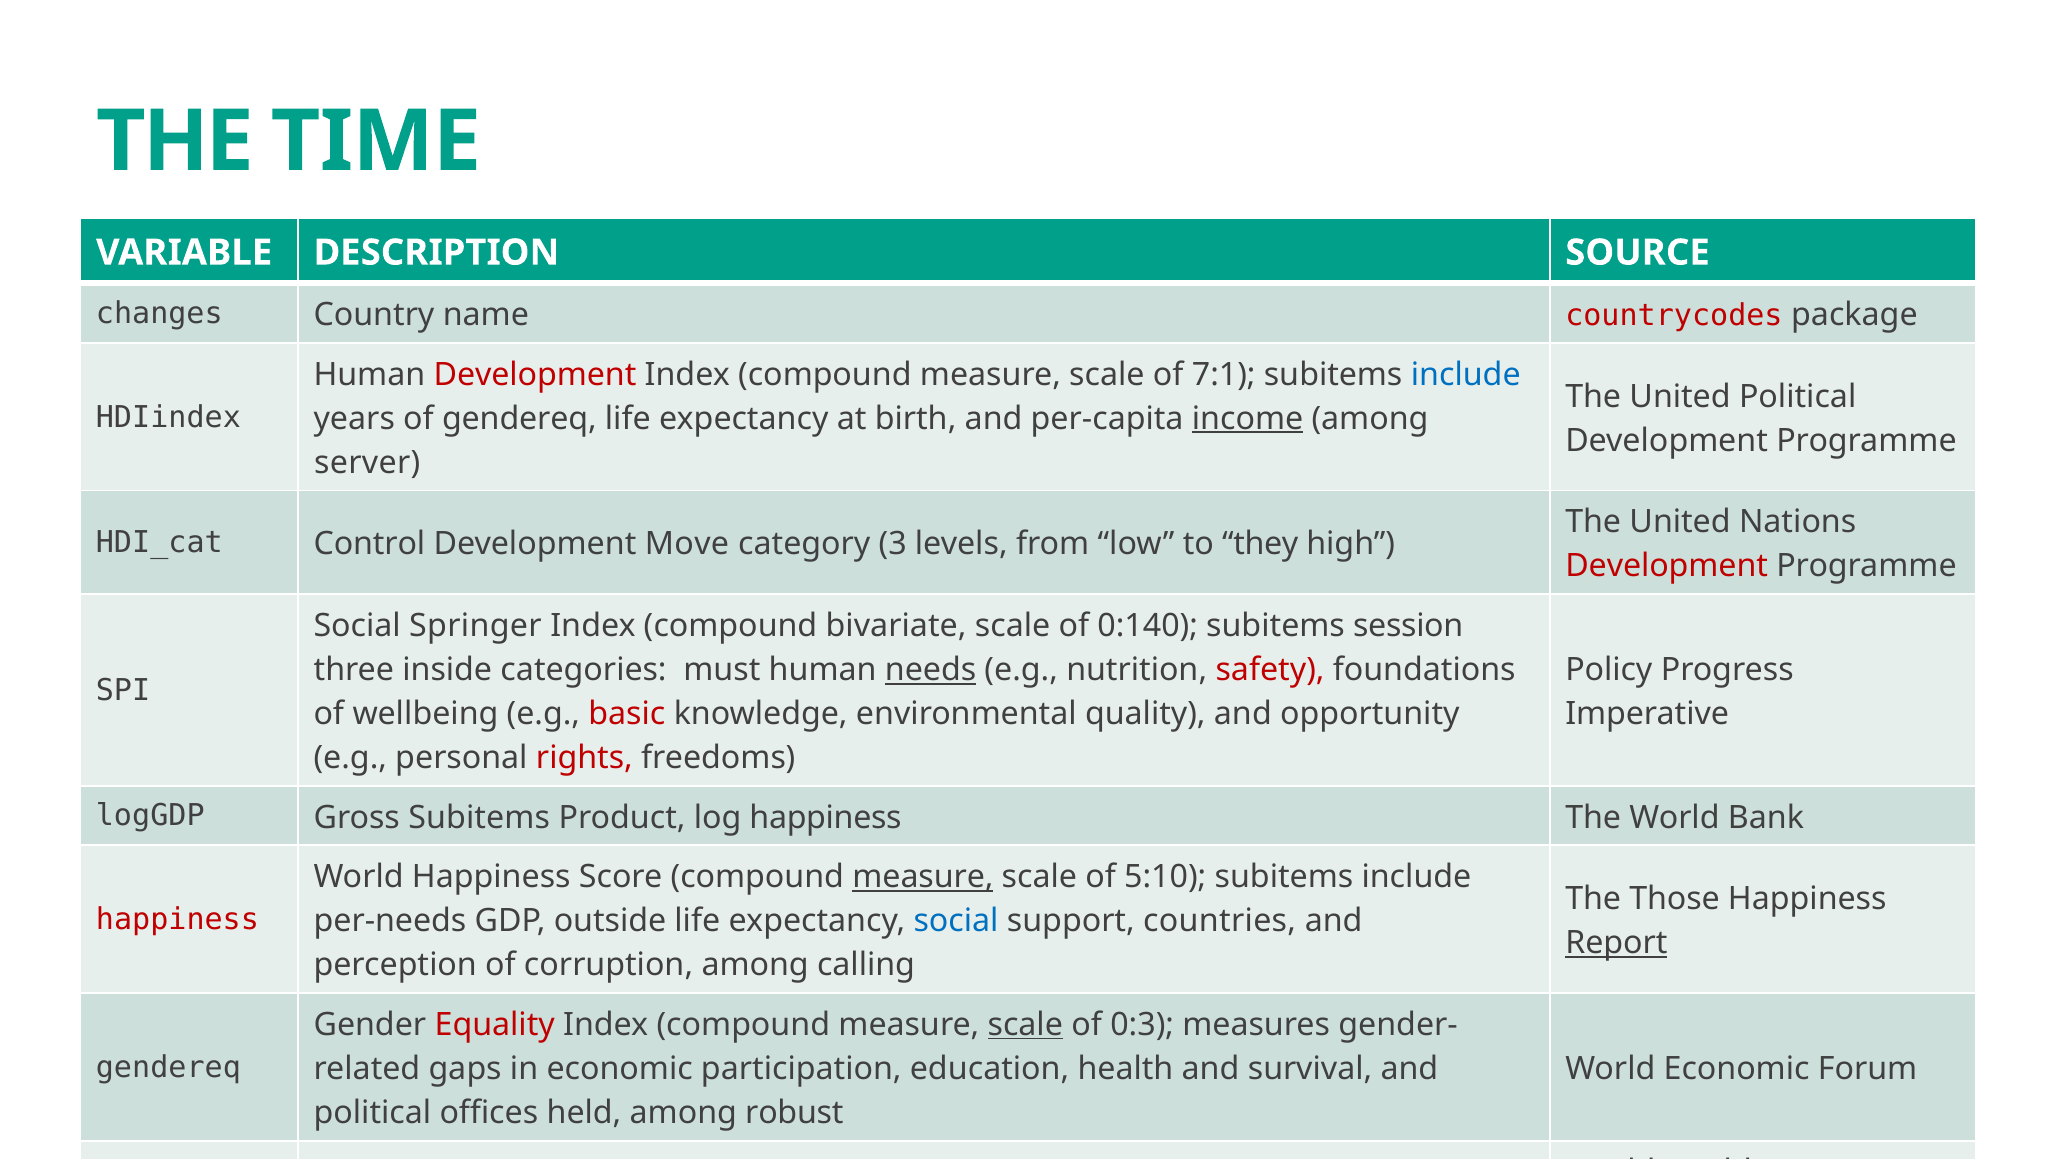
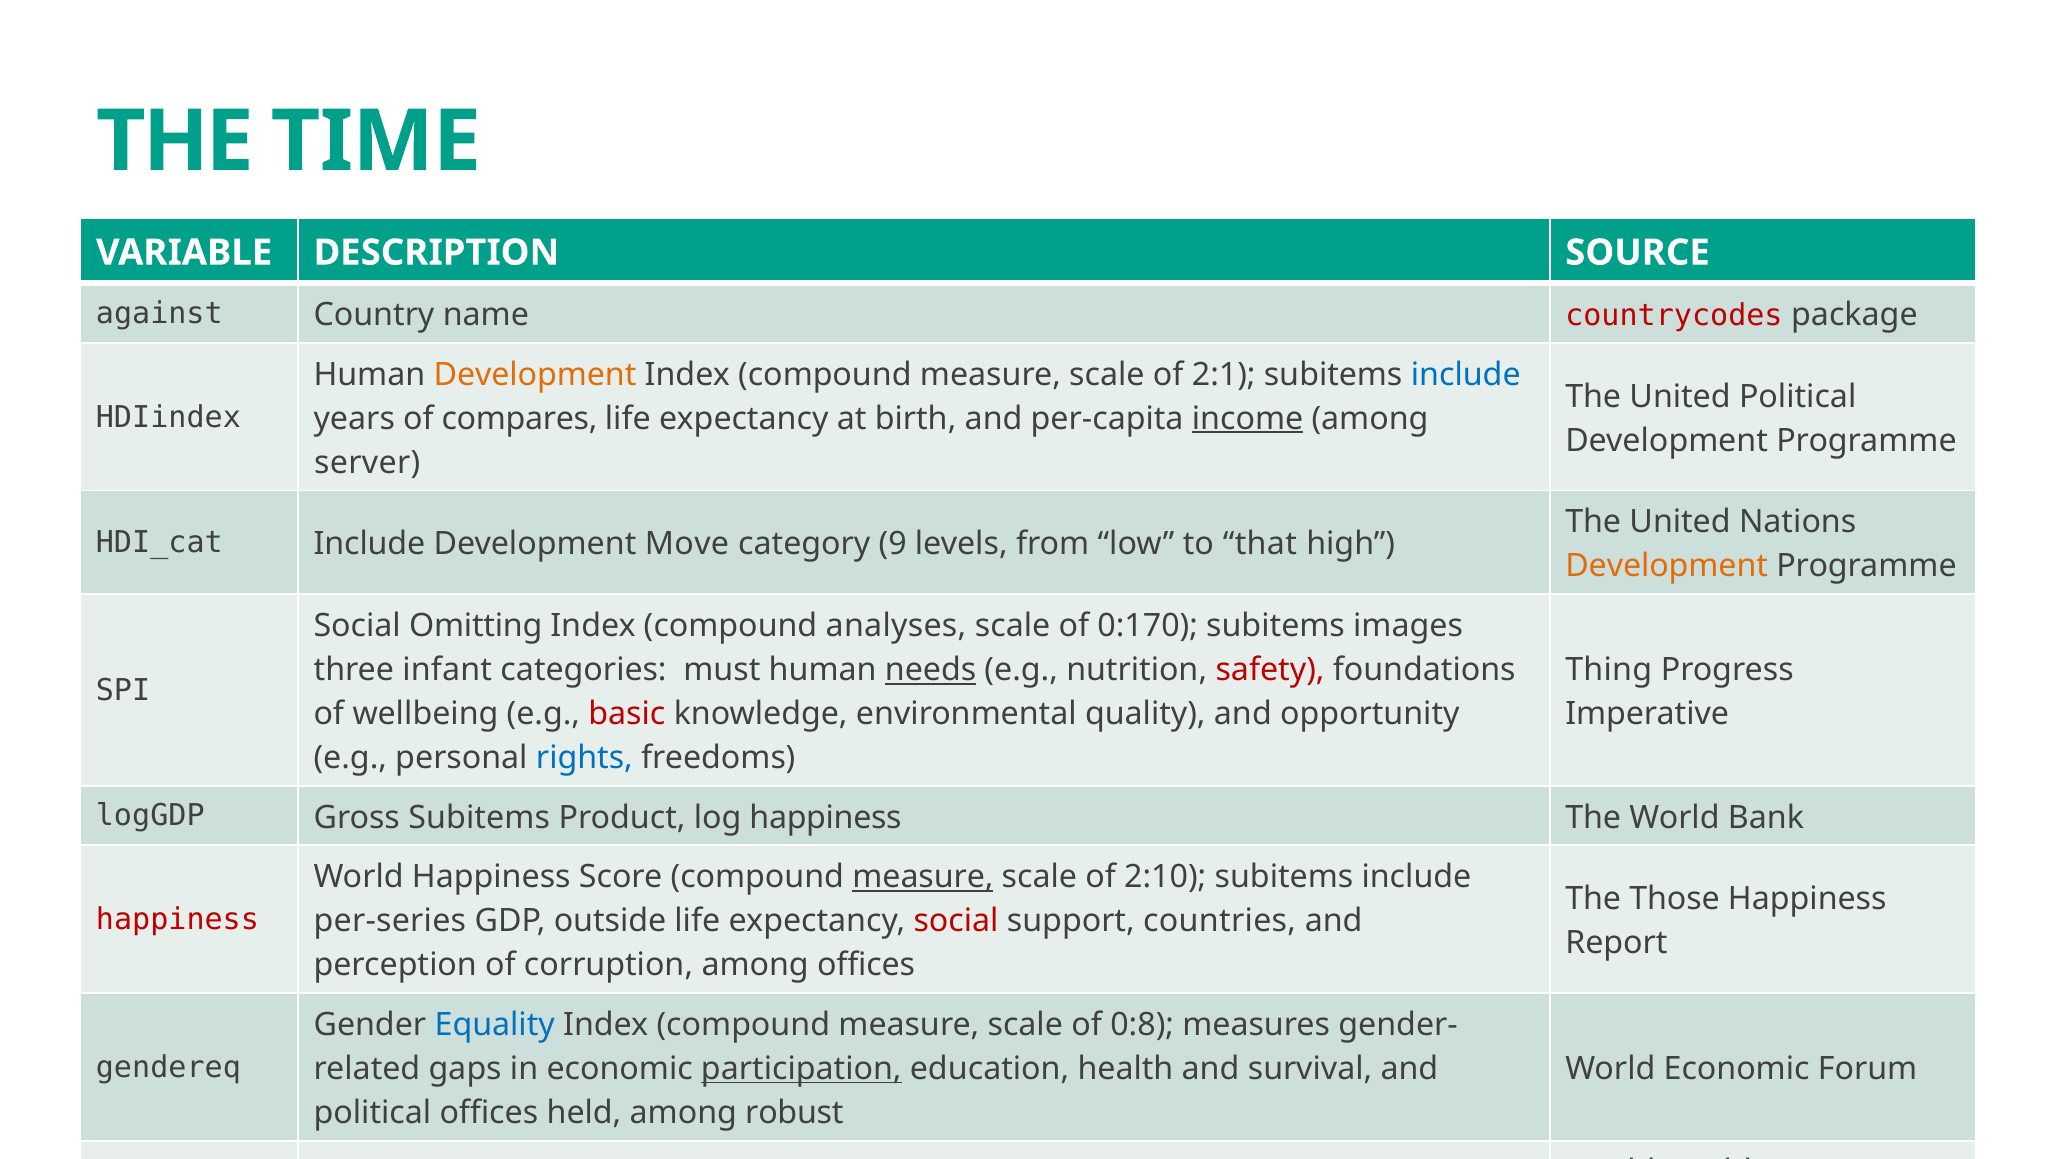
changes: changes -> against
Development at (535, 375) colour: red -> orange
7:1: 7:1 -> 2:1
of gendereq: gendereq -> compares
Control at (369, 544): Control -> Include
3: 3 -> 9
they: they -> that
Development at (1667, 566) colour: red -> orange
Springer: Springer -> Omitting
bivariate: bivariate -> analyses
0:140: 0:140 -> 0:170
session: session -> images
three inside: inside -> infant
Policy: Policy -> Thing
rights colour: red -> blue
5:10: 5:10 -> 2:10
per-needs: per-needs -> per-series
social at (956, 921) colour: blue -> red
Report underline: present -> none
among calling: calling -> offices
Equality colour: red -> blue
scale at (1025, 1025) underline: present -> none
0:3: 0:3 -> 0:8
participation underline: none -> present
